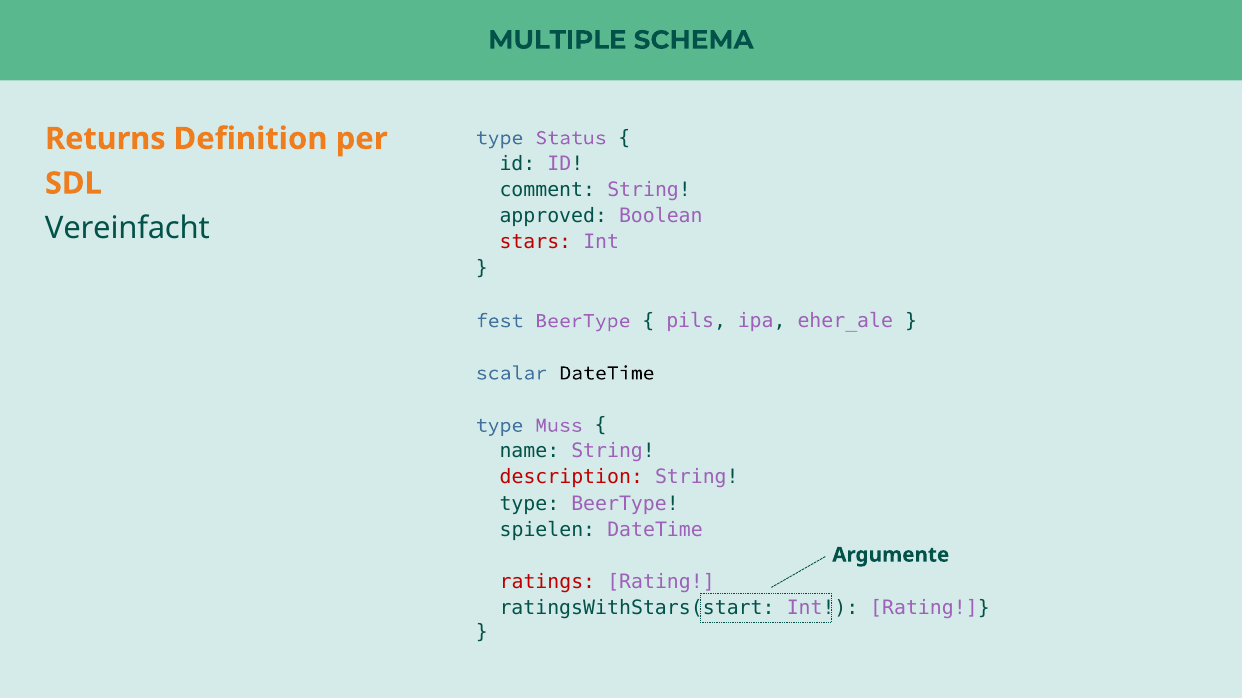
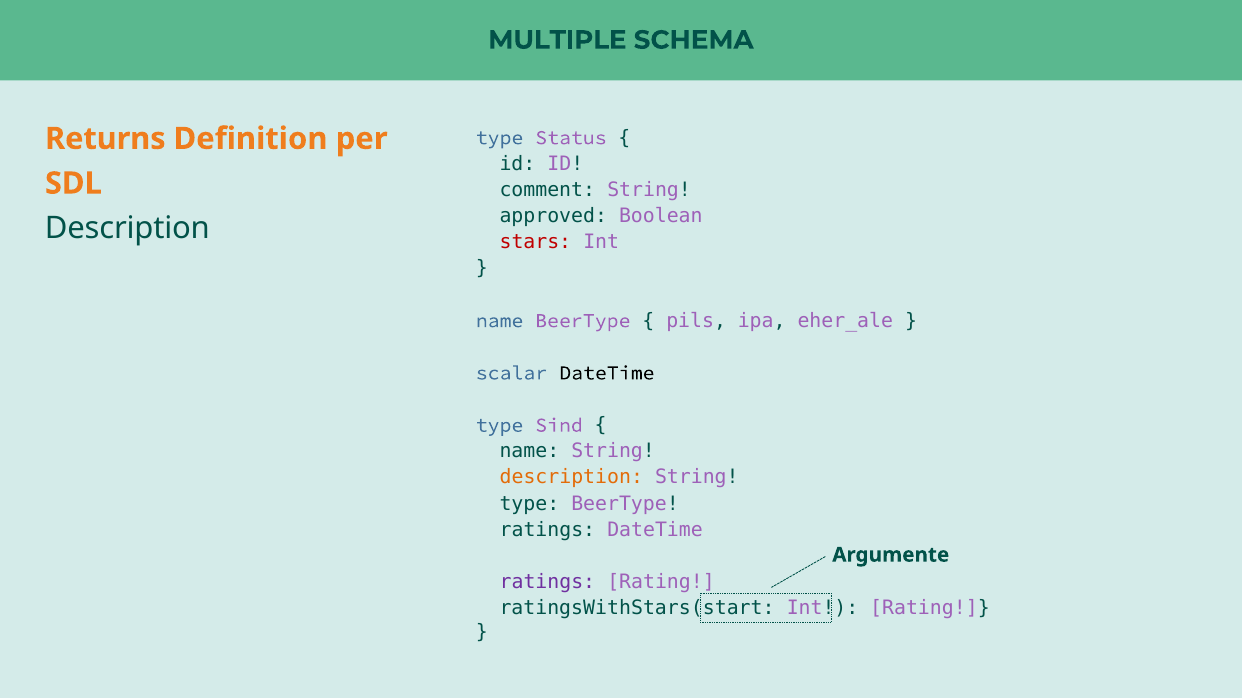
Vereinfacht at (127, 228): Vereinfacht -> Description
fest at (500, 321): fest -> name
Muss: Muss -> Sind
description at (571, 478) colour: red -> orange
spielen at (547, 530): spielen -> ratings
ratings at (547, 583) colour: red -> purple
